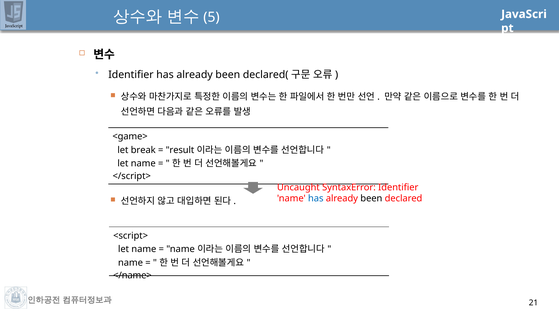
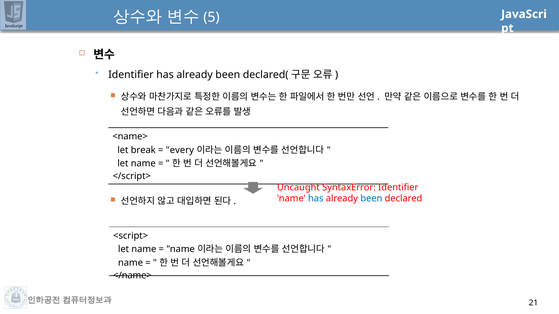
<game>: <game> -> <name>
result: result -> every
been at (371, 199) colour: black -> blue
